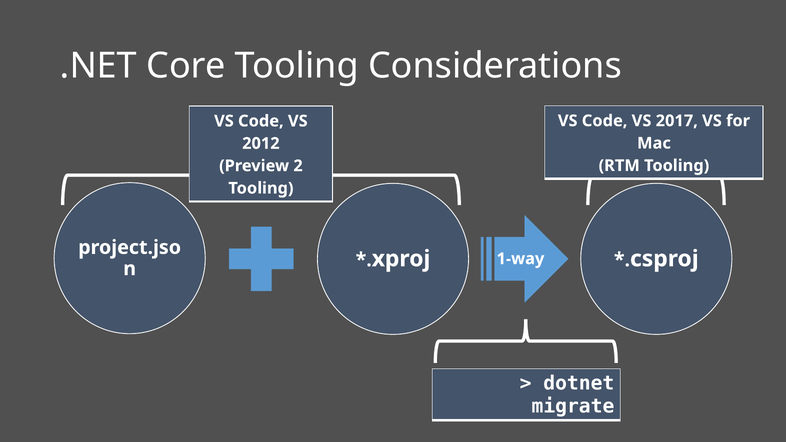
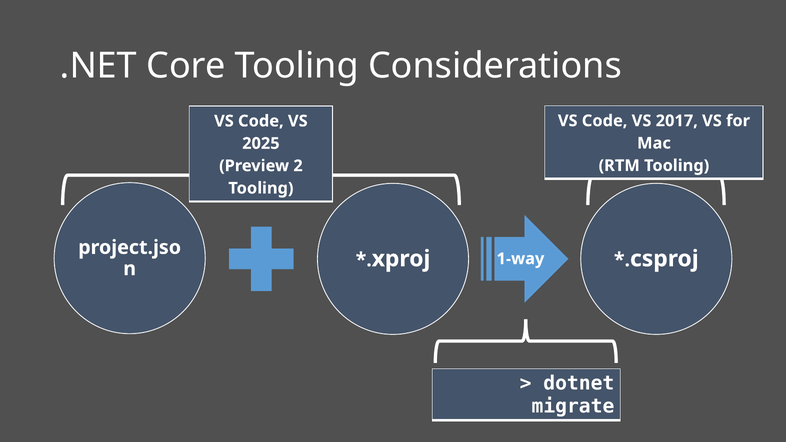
2012: 2012 -> 2025
